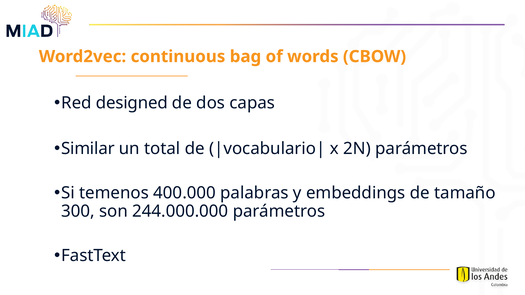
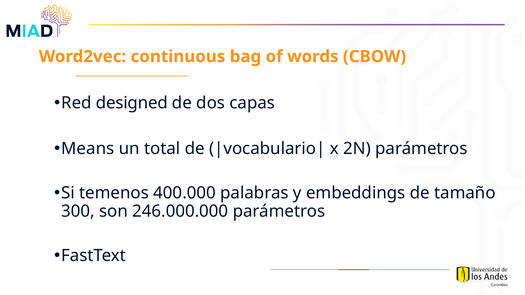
Similar: Similar -> Means
244.000.000: 244.000.000 -> 246.000.000
